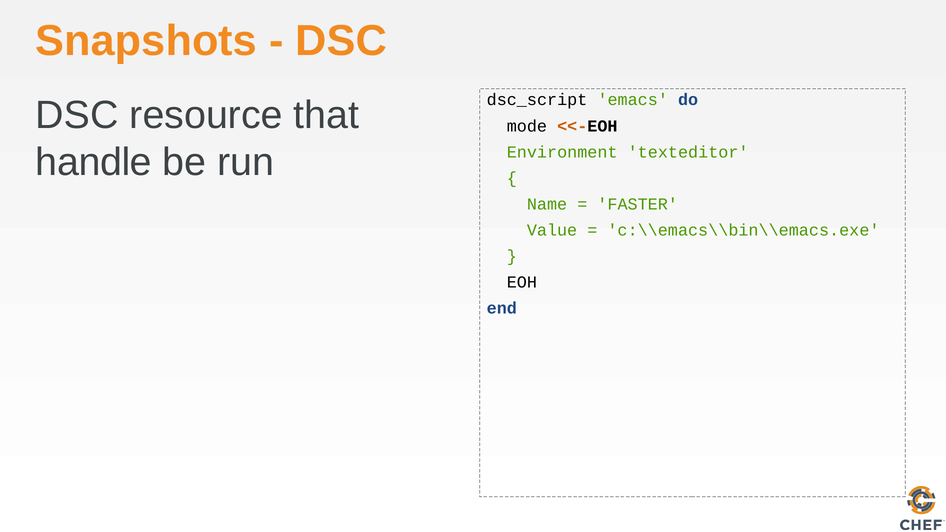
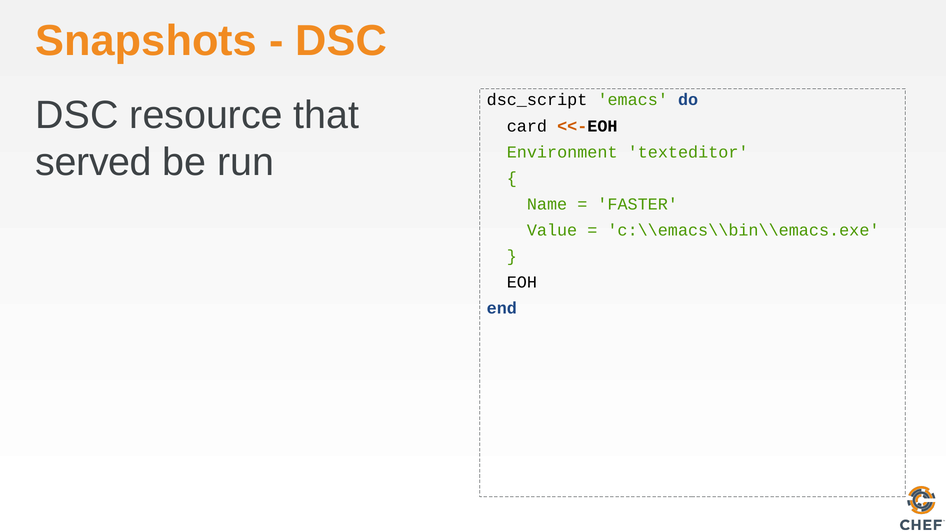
mode: mode -> card
handle: handle -> served
